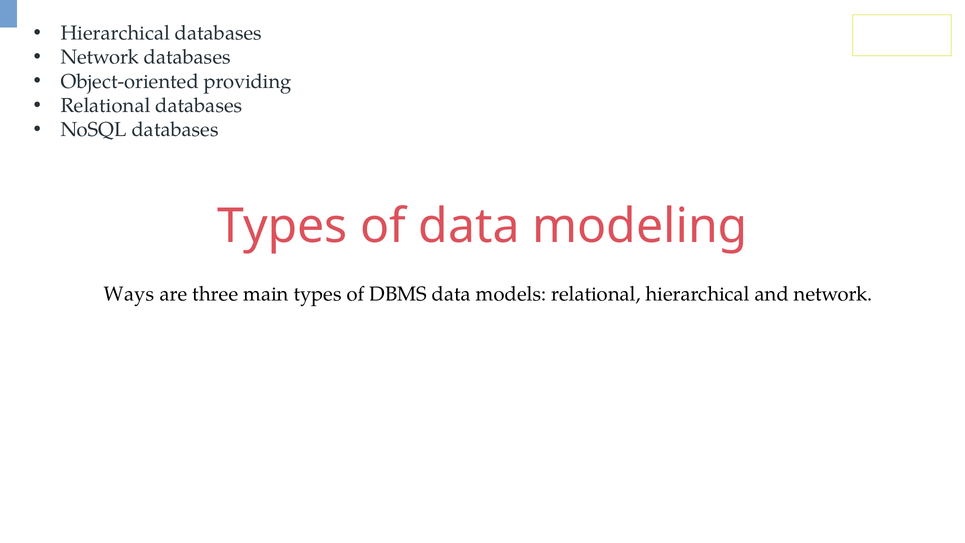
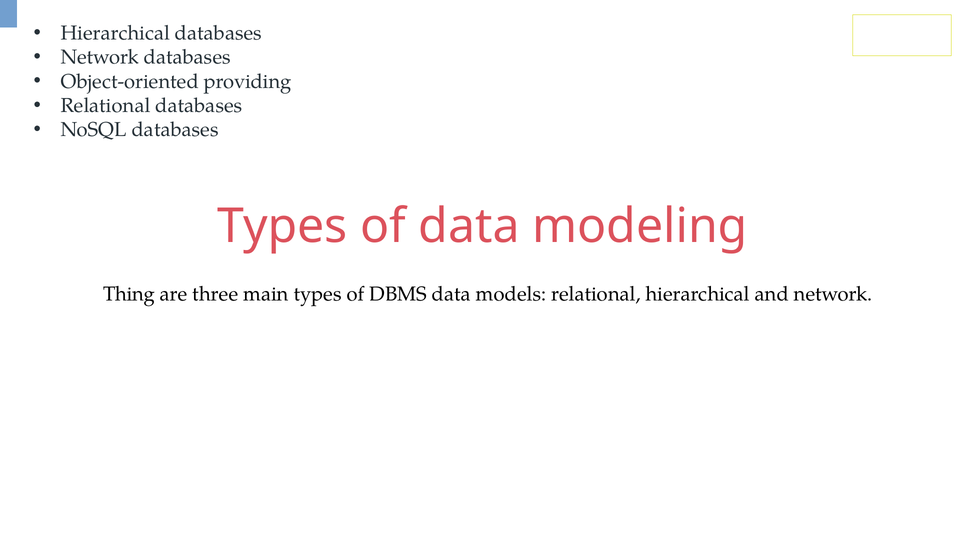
Ways: Ways -> Thing
